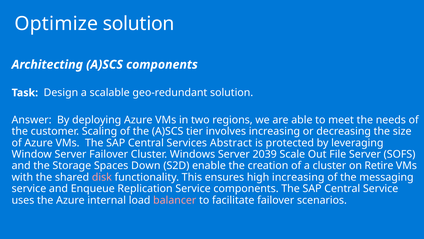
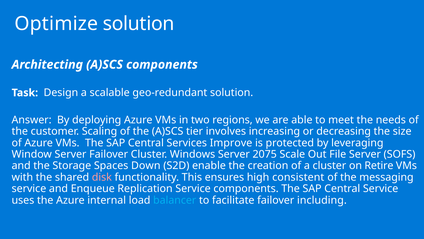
Abstract: Abstract -> Improve
2039: 2039 -> 2075
high increasing: increasing -> consistent
balancer colour: pink -> light blue
scenarios: scenarios -> including
